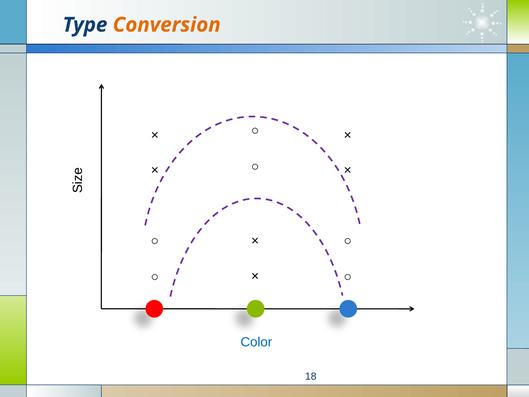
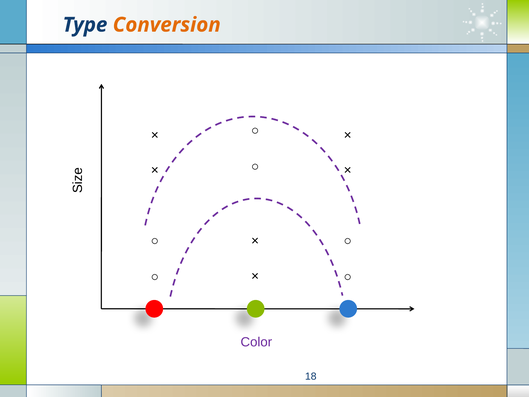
Color colour: blue -> purple
